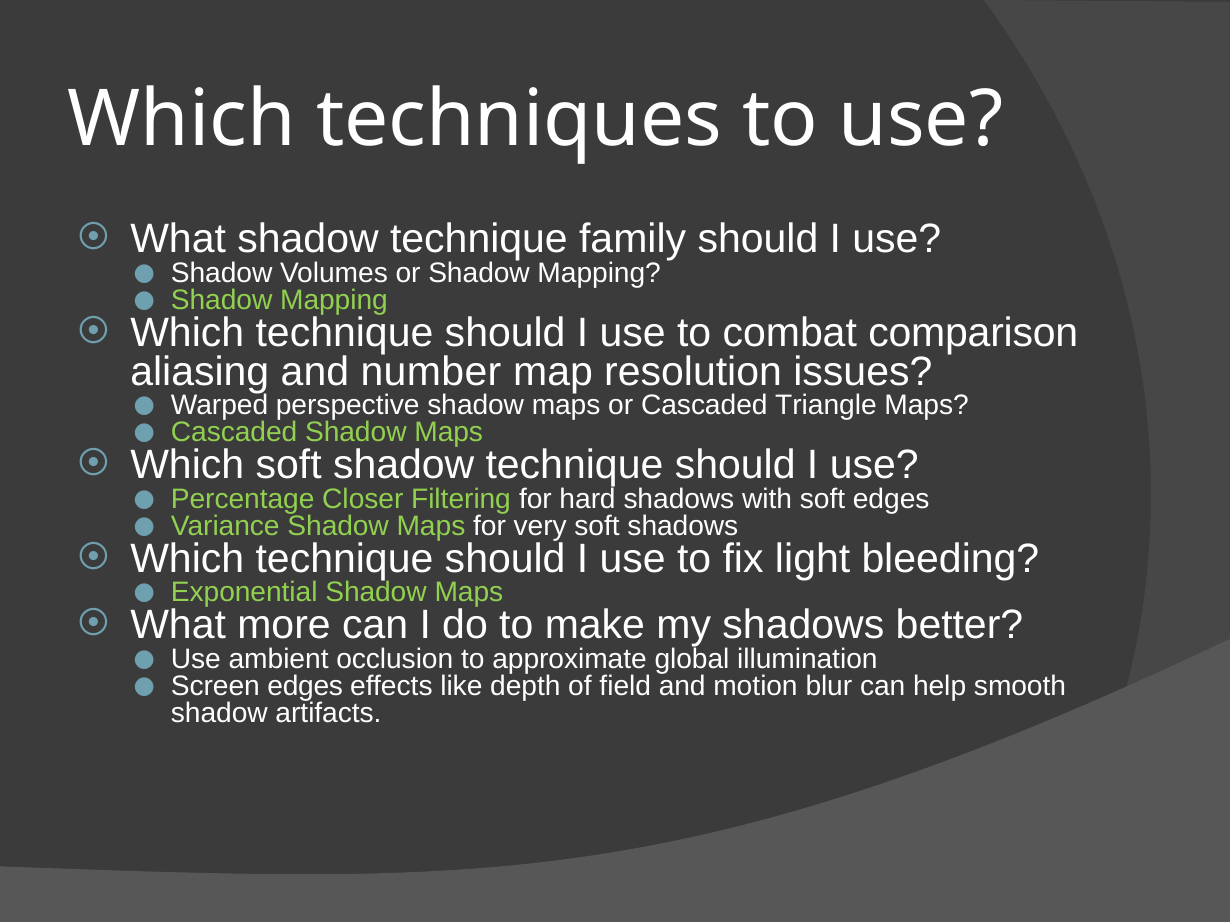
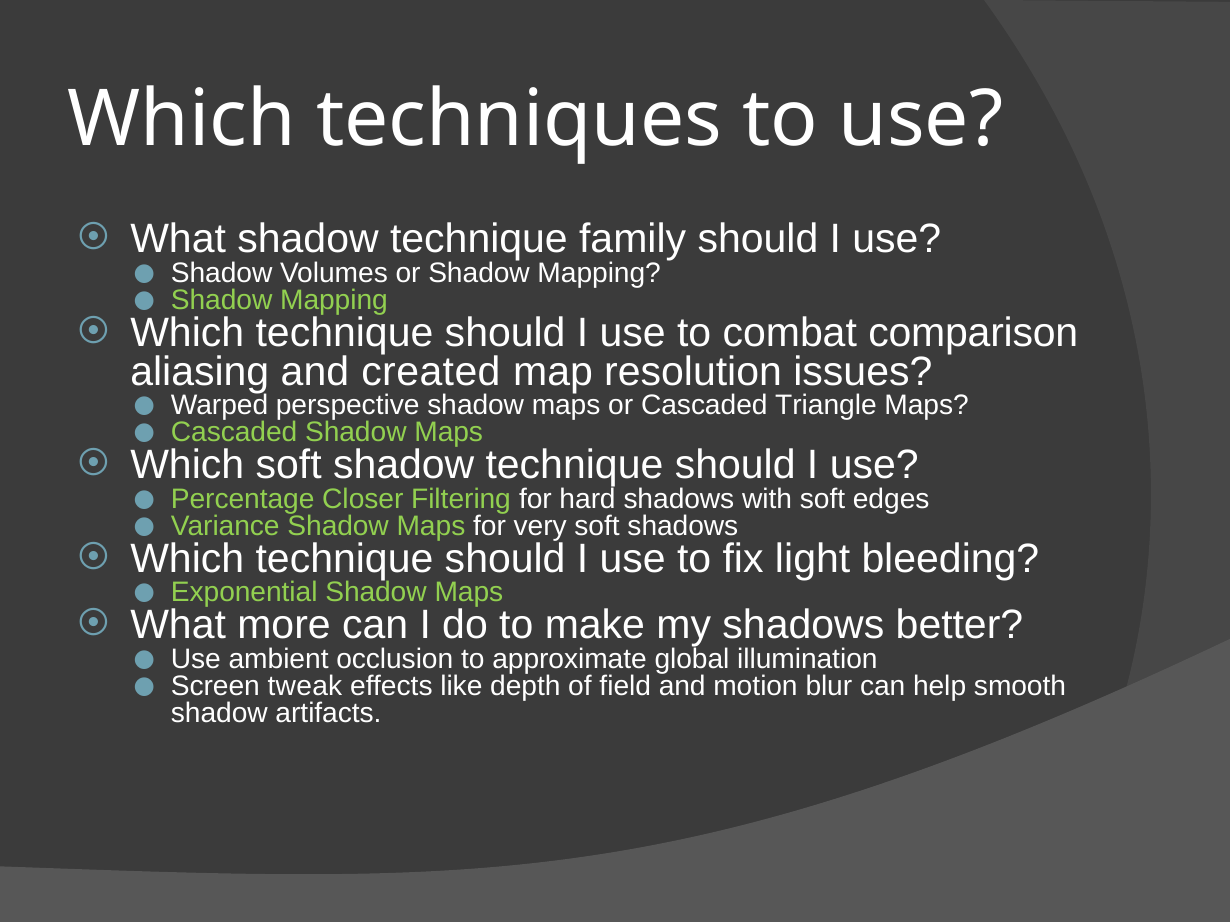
number: number -> created
Screen edges: edges -> tweak
